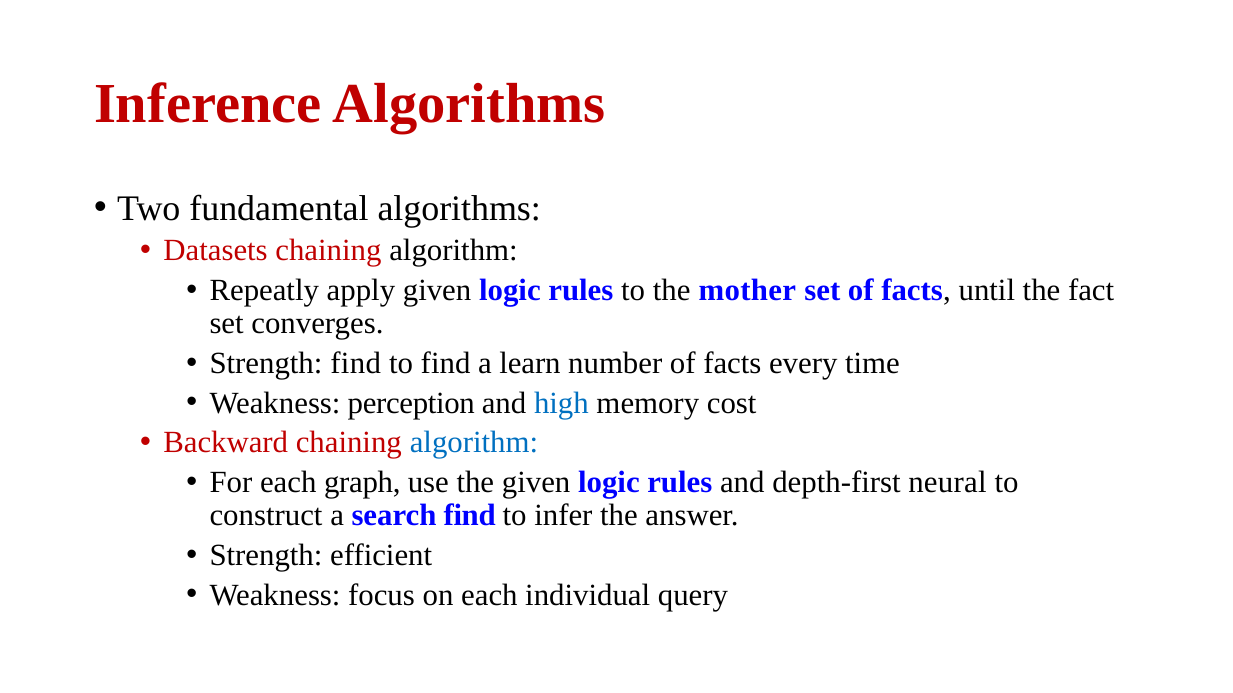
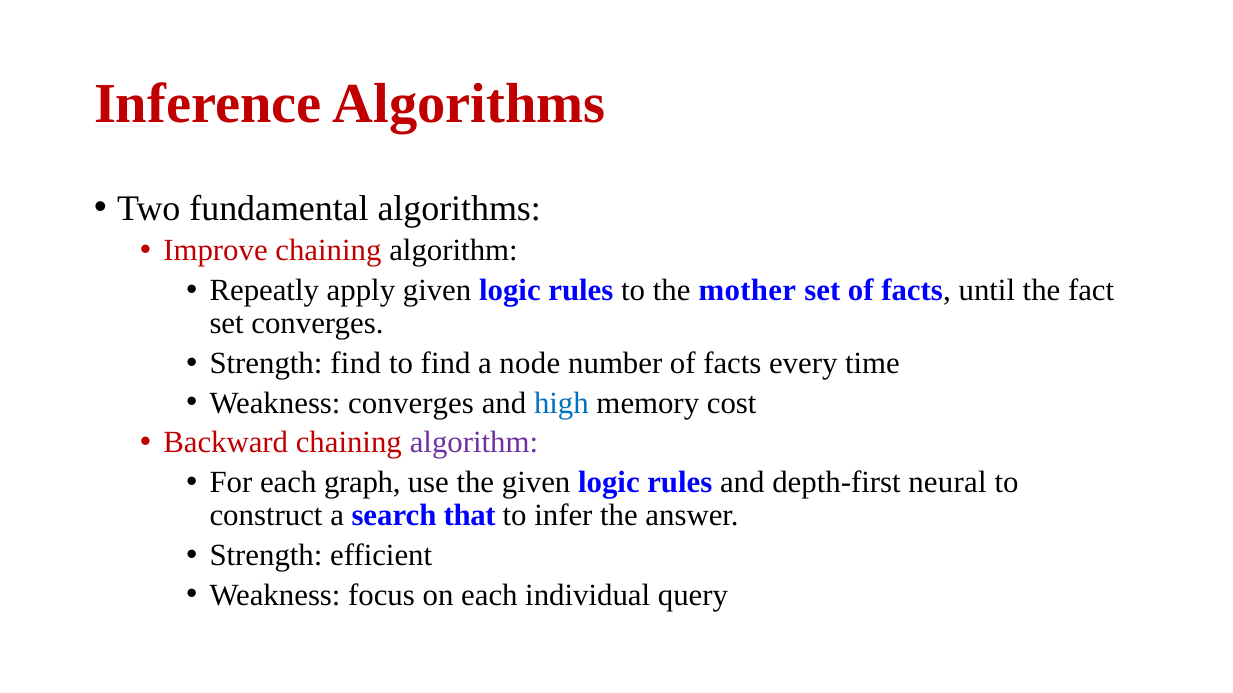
Datasets: Datasets -> Improve
learn: learn -> node
Weakness perception: perception -> converges
algorithm at (474, 443) colour: blue -> purple
search find: find -> that
